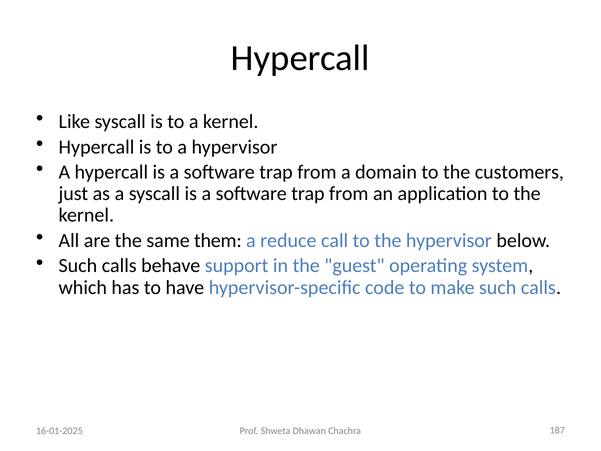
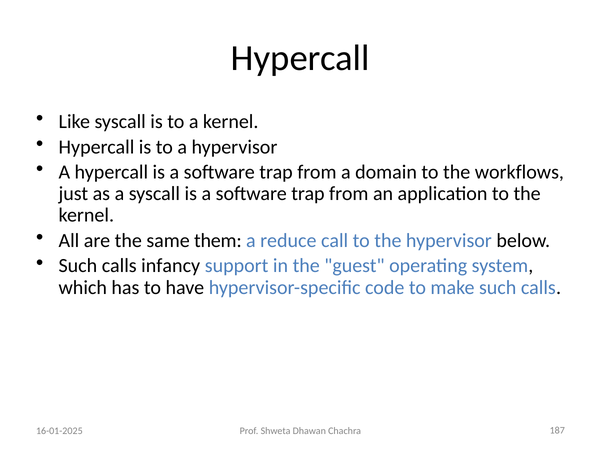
customers: customers -> workflows
behave: behave -> infancy
